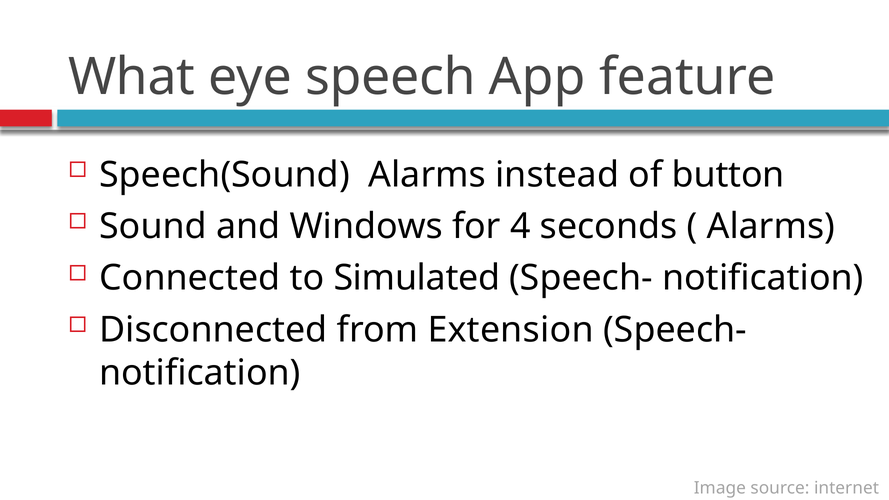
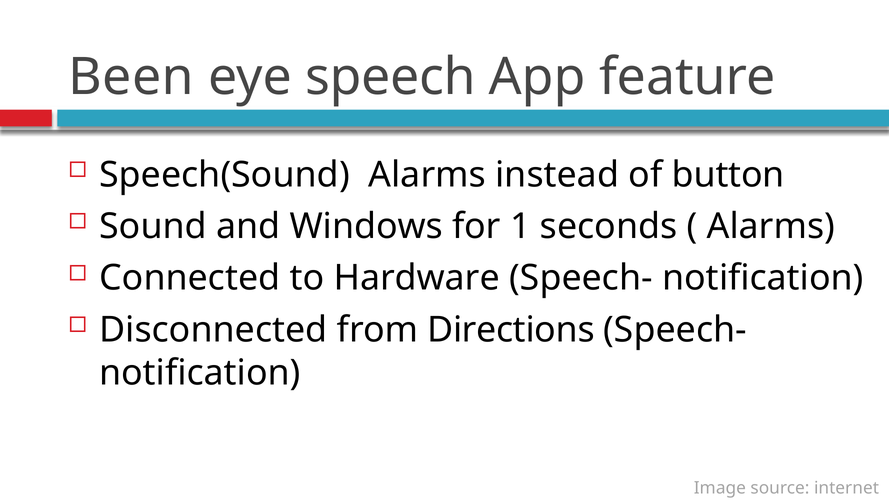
What: What -> Been
4: 4 -> 1
Simulated: Simulated -> Hardware
Extension: Extension -> Directions
